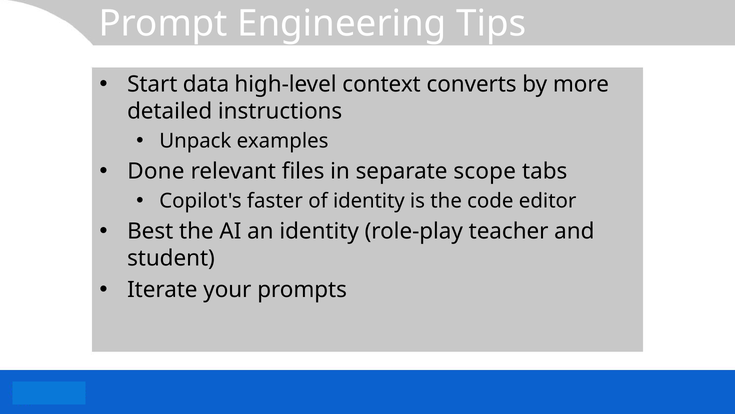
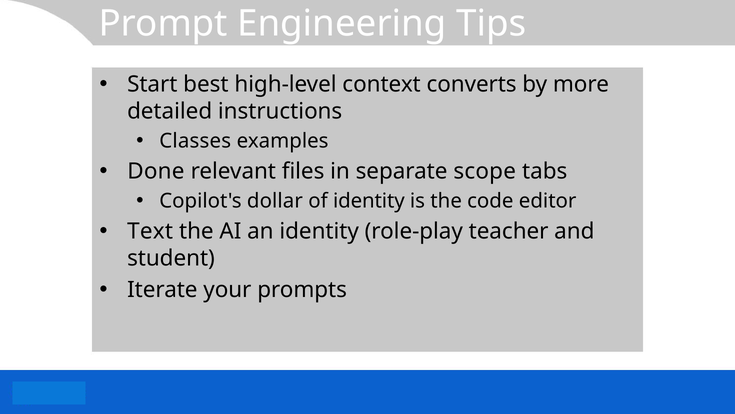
data: data -> best
Unpack: Unpack -> Classes
faster: faster -> dollar
Best: Best -> Text
